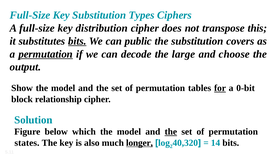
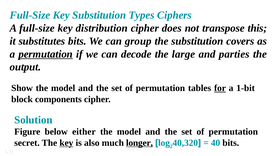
bits at (77, 41) underline: present -> none
public: public -> group
choose: choose -> parties
0-bit: 0-bit -> 1-bit
relationship: relationship -> components
which: which -> either
the at (171, 132) underline: present -> none
states: states -> secret
key at (66, 143) underline: none -> present
14: 14 -> 40
